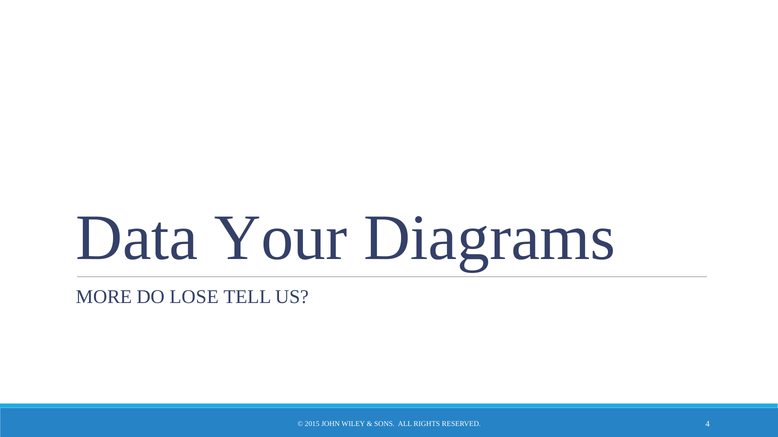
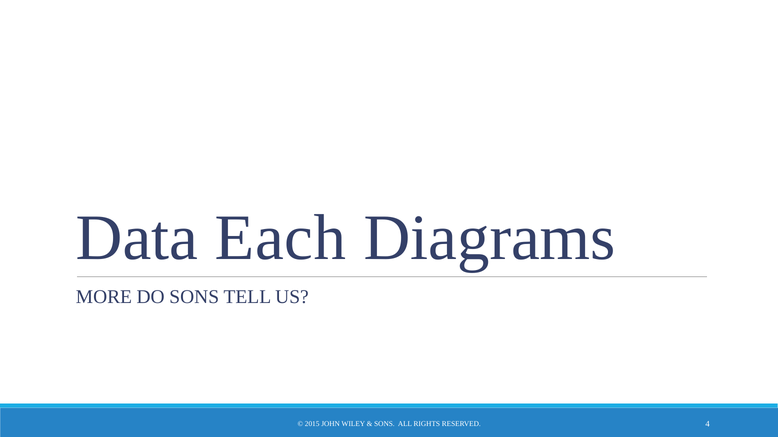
Your: Your -> Each
DO LOSE: LOSE -> SONS
